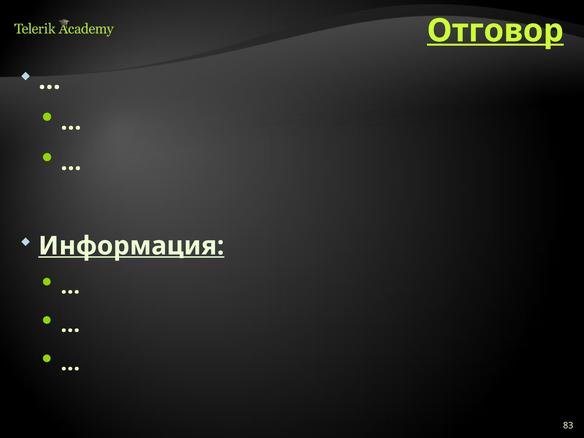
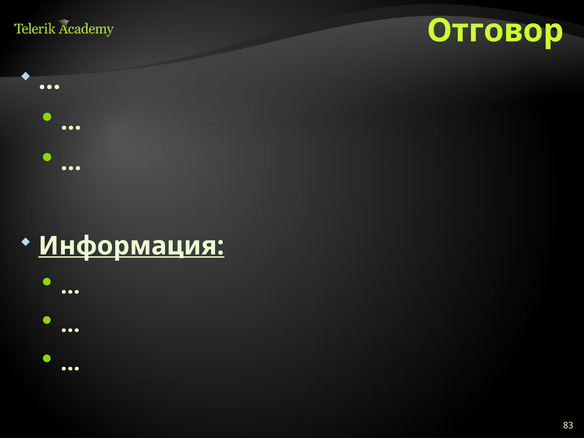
Отговор underline: present -> none
